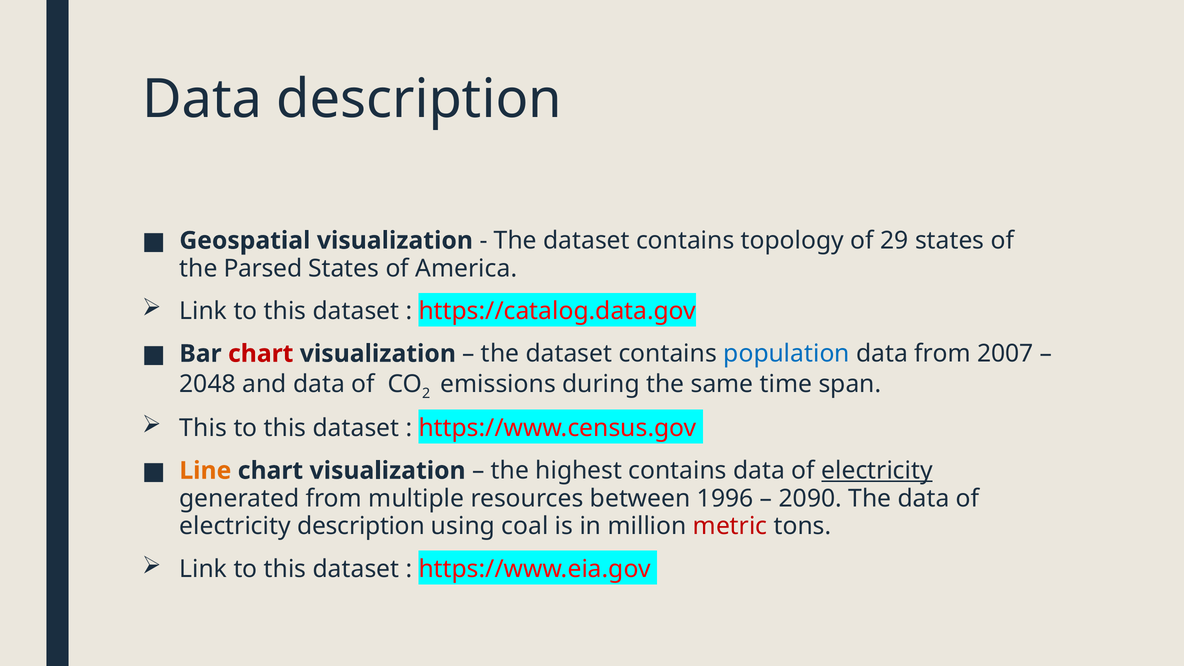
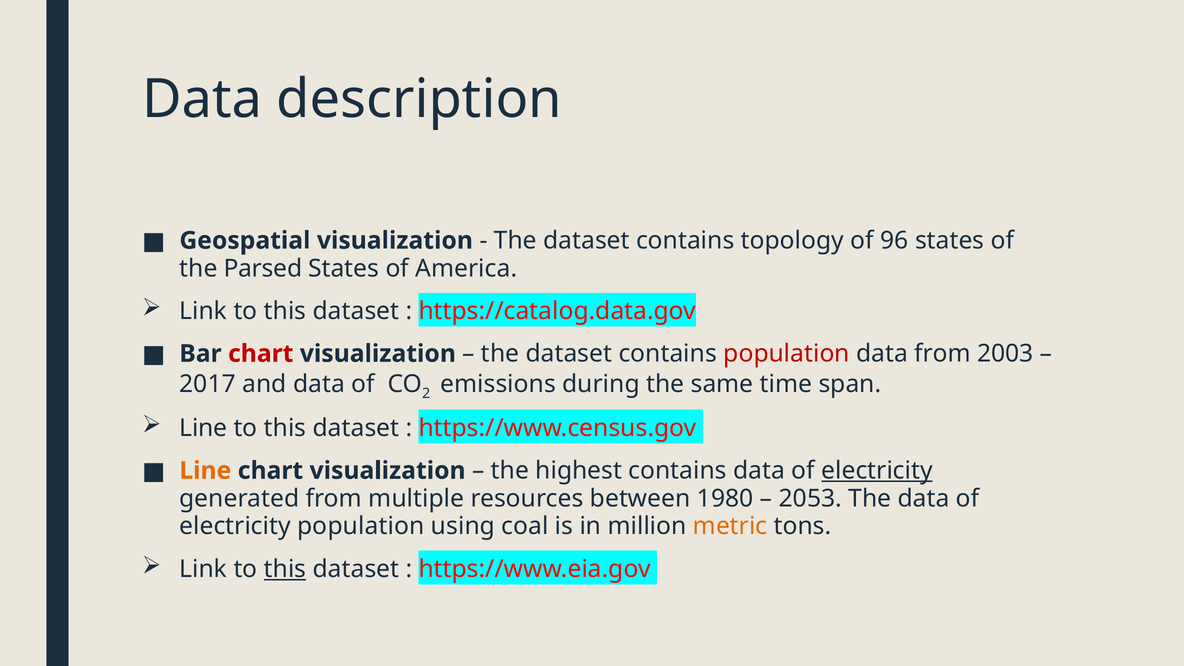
29: 29 -> 96
population at (787, 354) colour: blue -> red
2007: 2007 -> 2003
2048: 2048 -> 2017
This at (203, 428): This -> Line
1996: 1996 -> 1980
2090: 2090 -> 2053
electricity description: description -> population
metric colour: red -> orange
this at (285, 569) underline: none -> present
